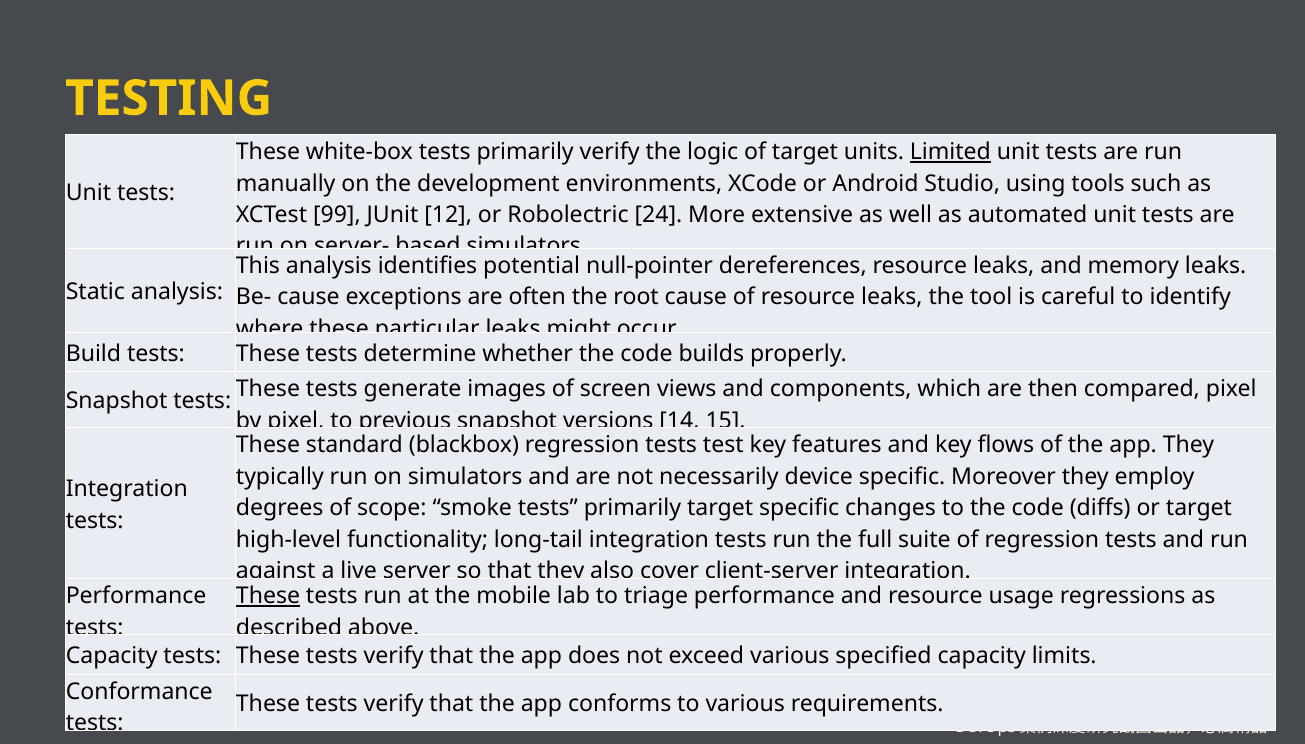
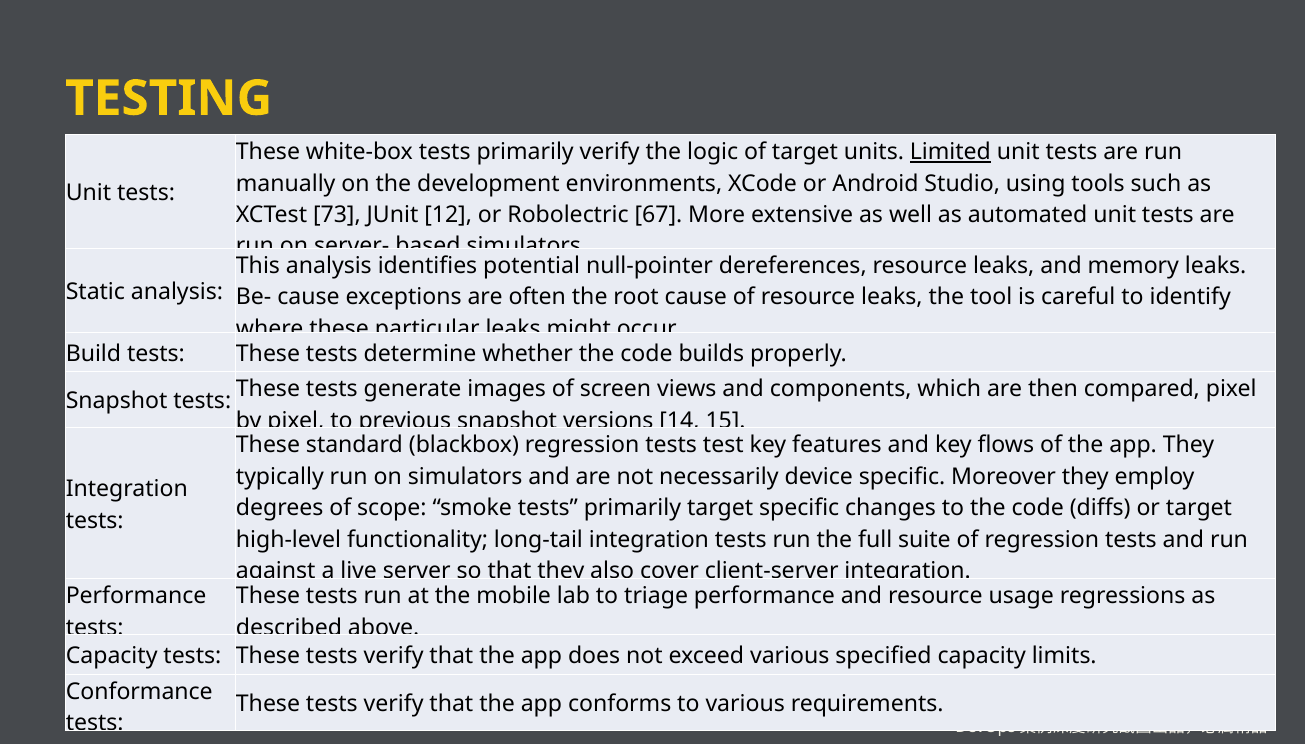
99: 99 -> 73
24: 24 -> 67
These at (268, 596) underline: present -> none
